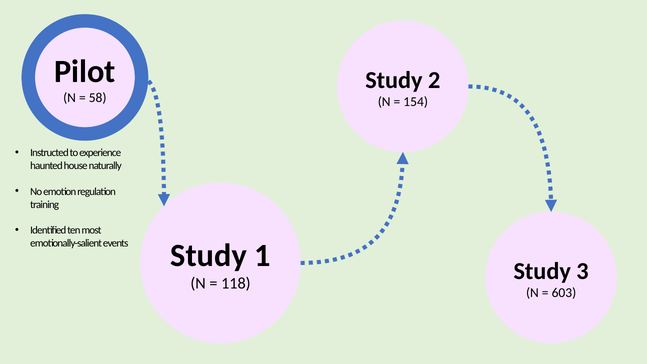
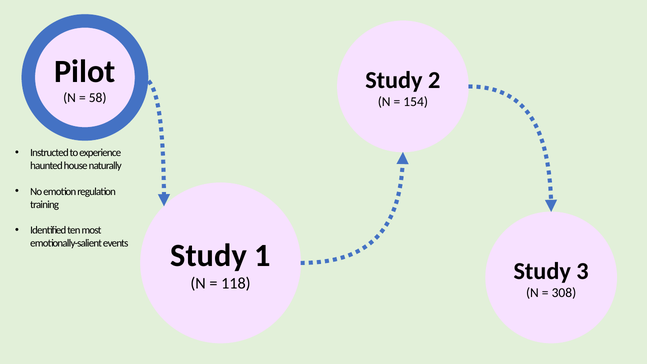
603: 603 -> 308
